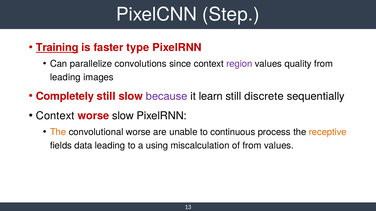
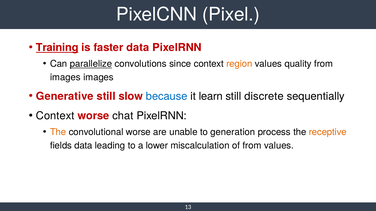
Step: Step -> Pixel
faster type: type -> data
parallelize underline: none -> present
region colour: purple -> orange
leading at (65, 78): leading -> images
Completely: Completely -> Generative
because colour: purple -> blue
worse slow: slow -> chat
continuous: continuous -> generation
using: using -> lower
